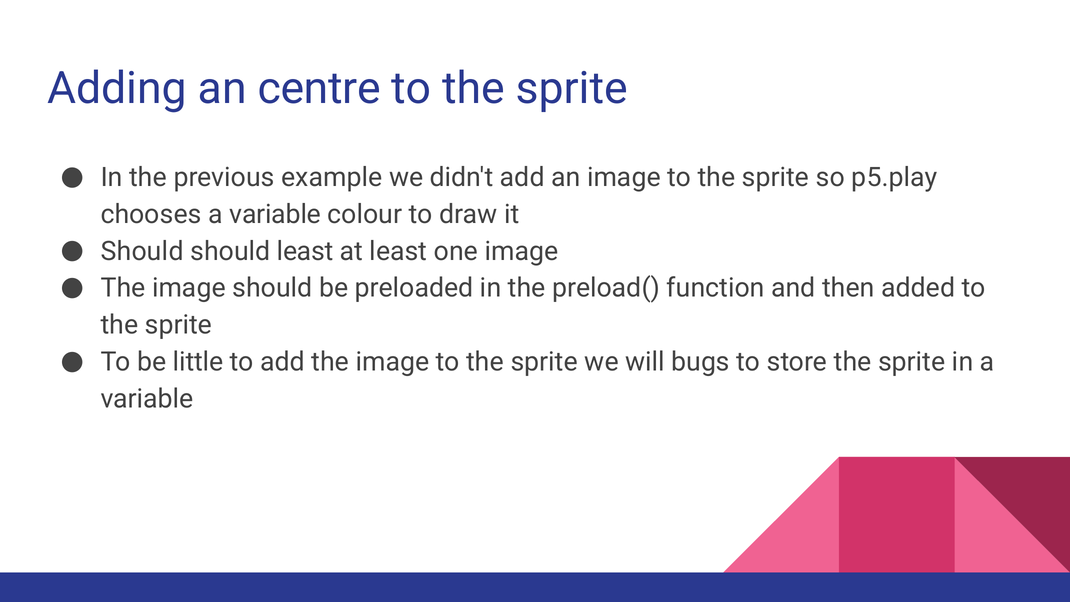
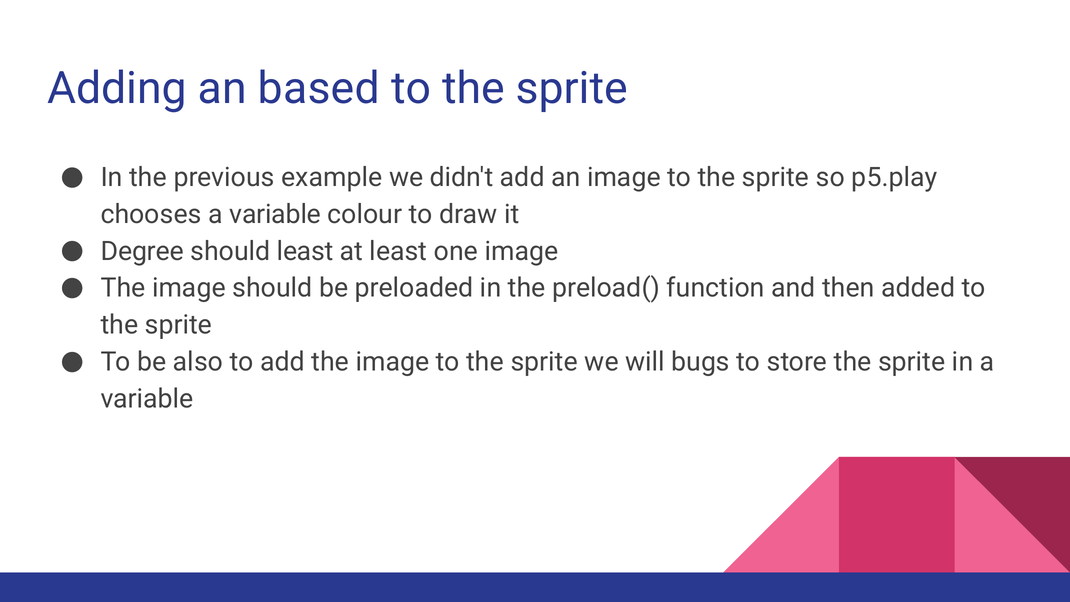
centre: centre -> based
Should at (142, 251): Should -> Degree
little: little -> also
